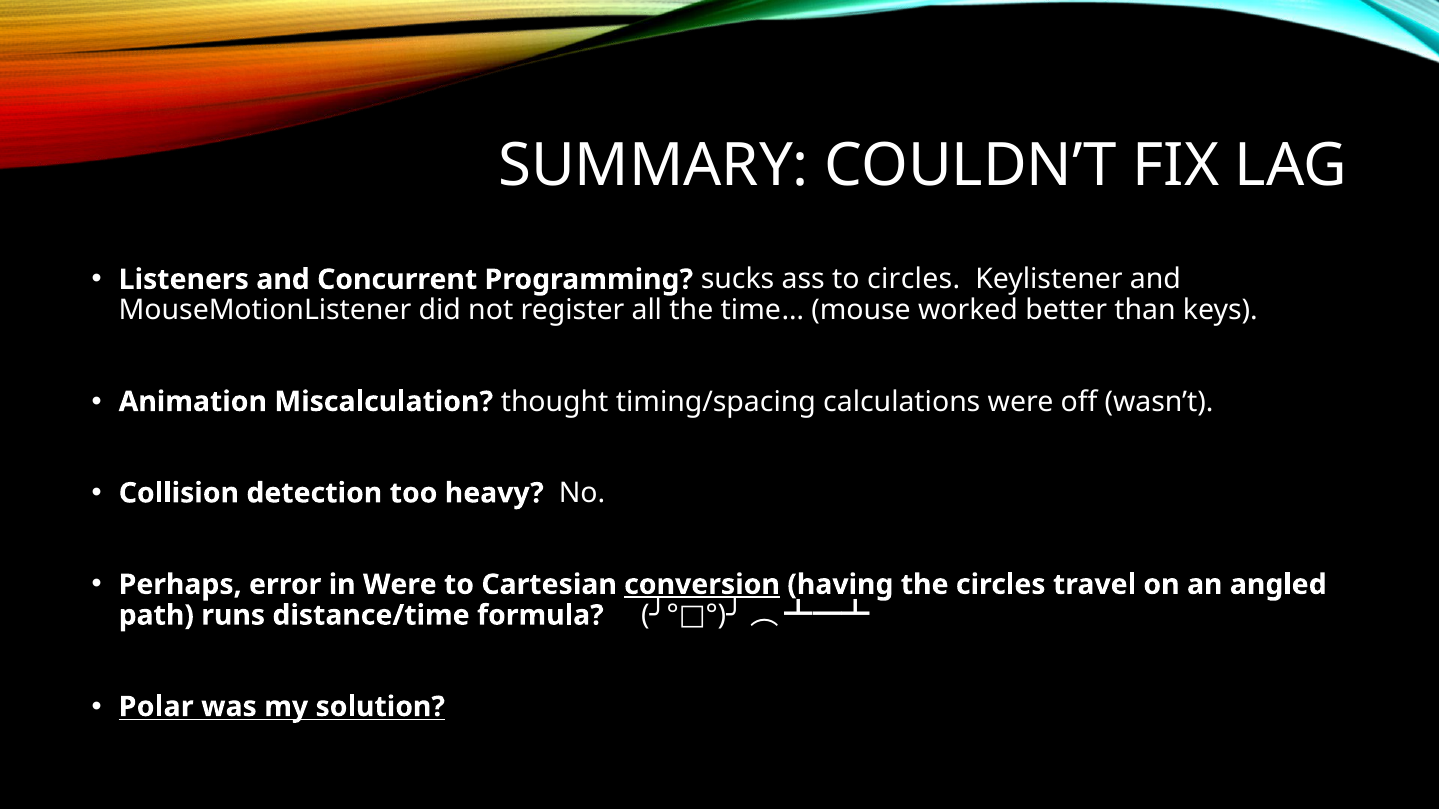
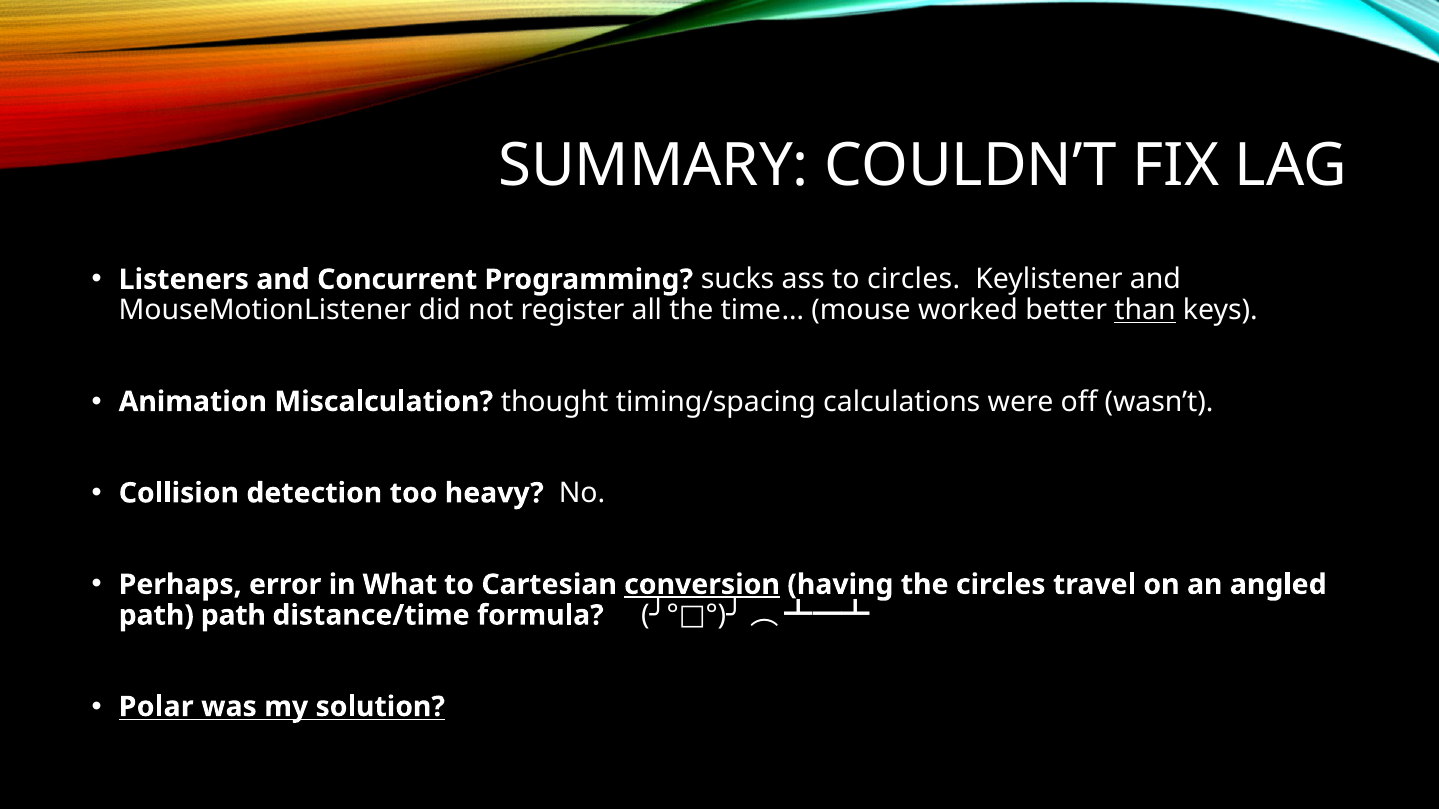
than underline: none -> present
in Were: Were -> What
path runs: runs -> path
